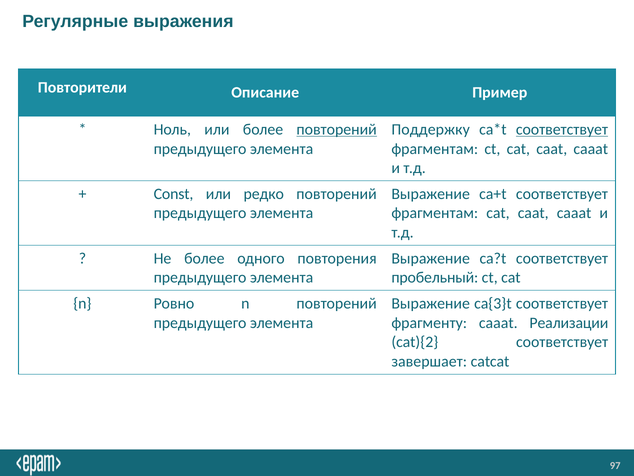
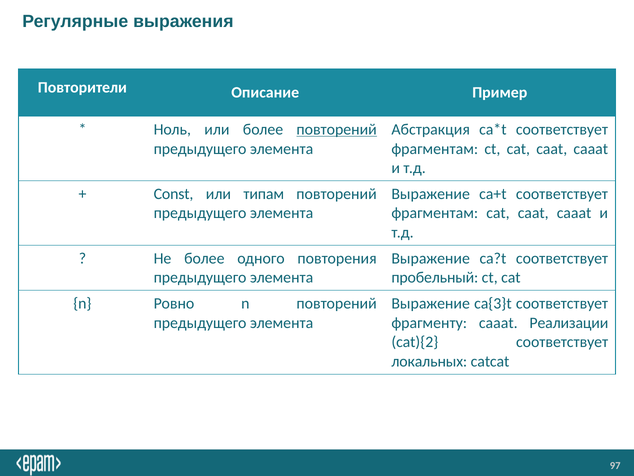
Поддержку: Поддержку -> Абстракция
соответствует at (562, 129) underline: present -> none
редко: редко -> типам
завершает: завершает -> локальных
